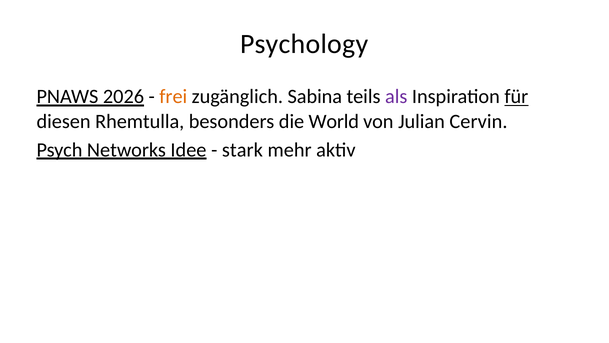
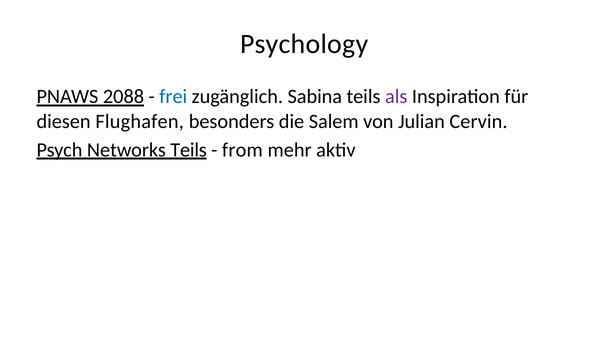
2026: 2026 -> 2088
frei colour: orange -> blue
für underline: present -> none
Rhemtulla: Rhemtulla -> Flughafen
World: World -> Salem
Networks Idee: Idee -> Teils
stark: stark -> from
